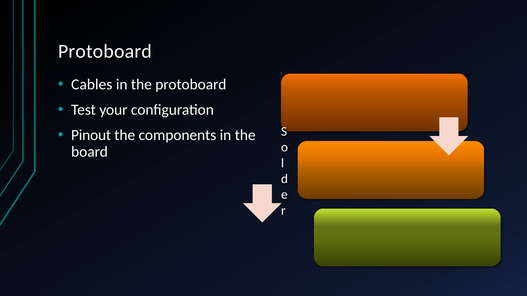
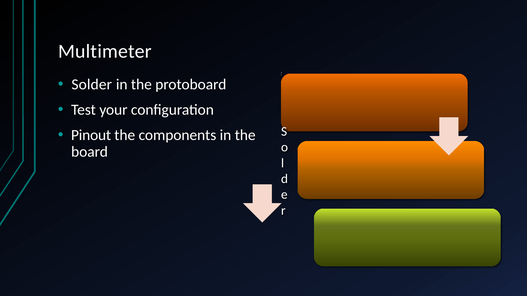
Protoboard at (105, 51): Protoboard -> Multimeter
Cables: Cables -> Solder
